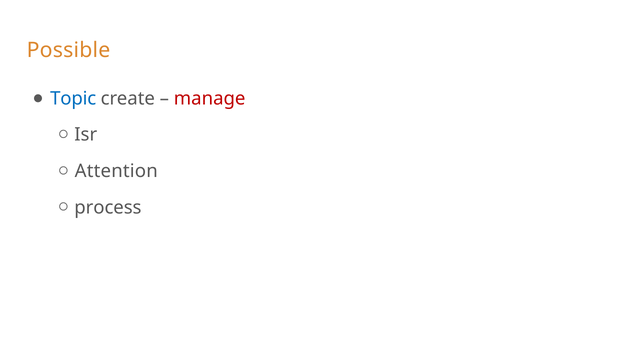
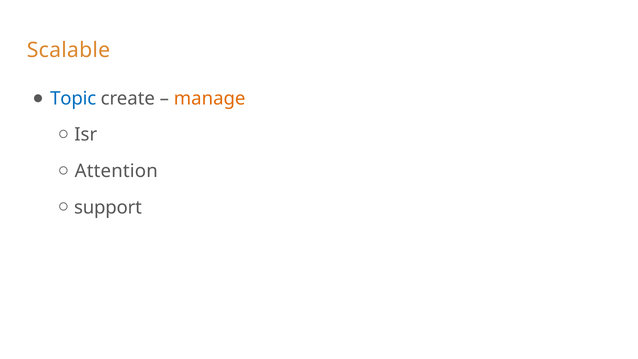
Possible: Possible -> Scalable
manage colour: red -> orange
process: process -> support
